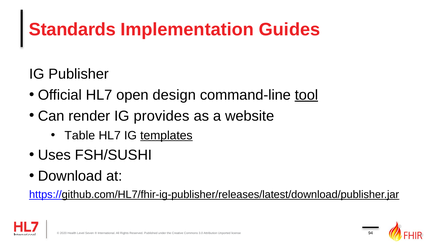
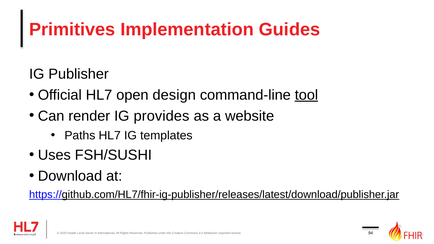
Standards: Standards -> Primitives
Table: Table -> Paths
templates underline: present -> none
